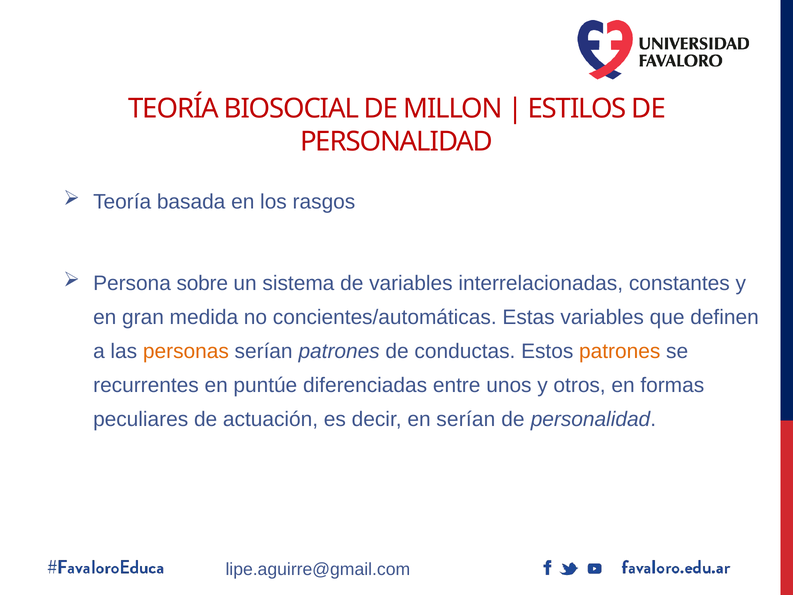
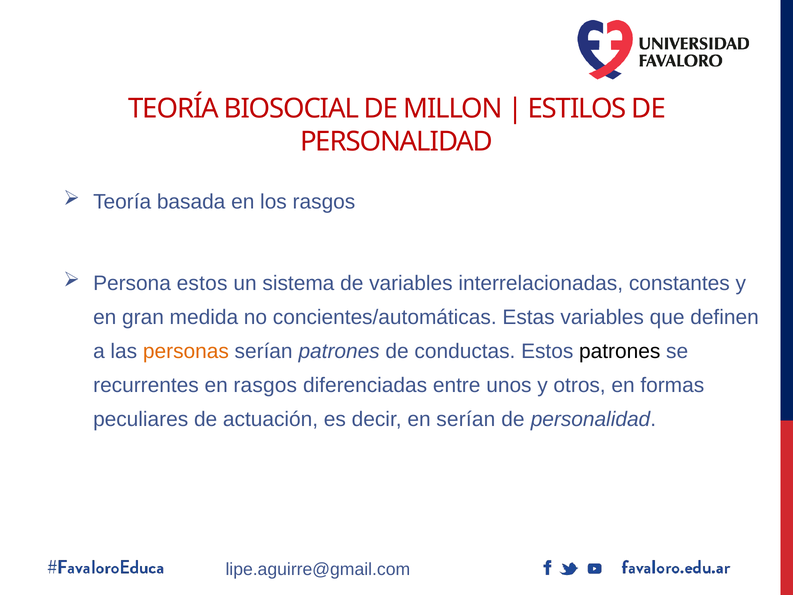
Persona sobre: sobre -> estos
patrones at (620, 351) colour: orange -> black
en puntúe: puntúe -> rasgos
